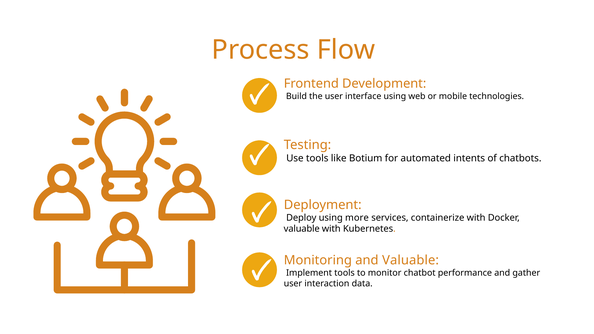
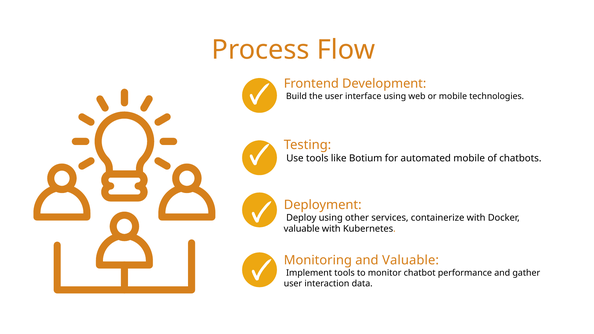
automated intents: intents -> mobile
more: more -> other
